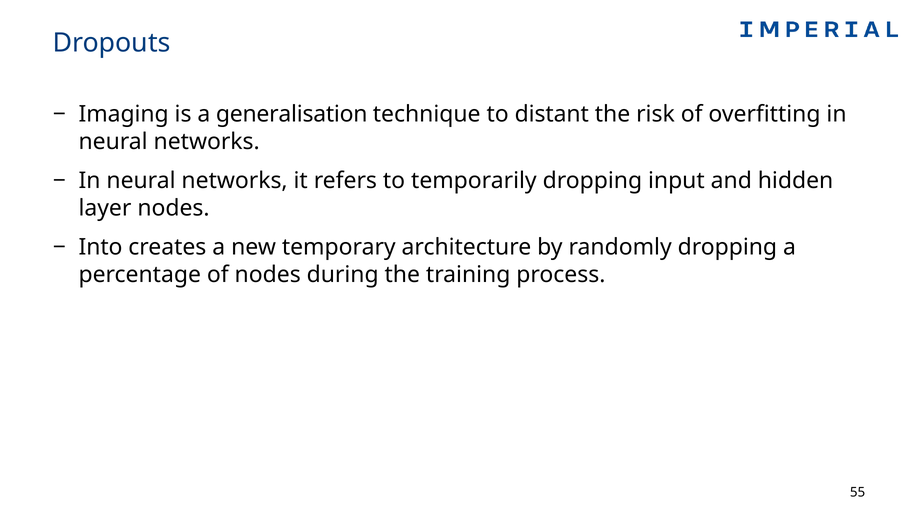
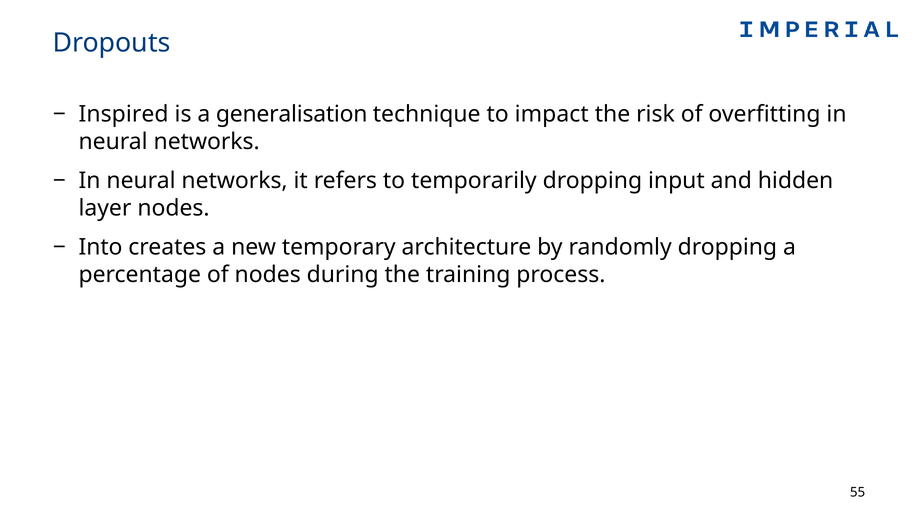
Imaging: Imaging -> Inspired
distant: distant -> impact
